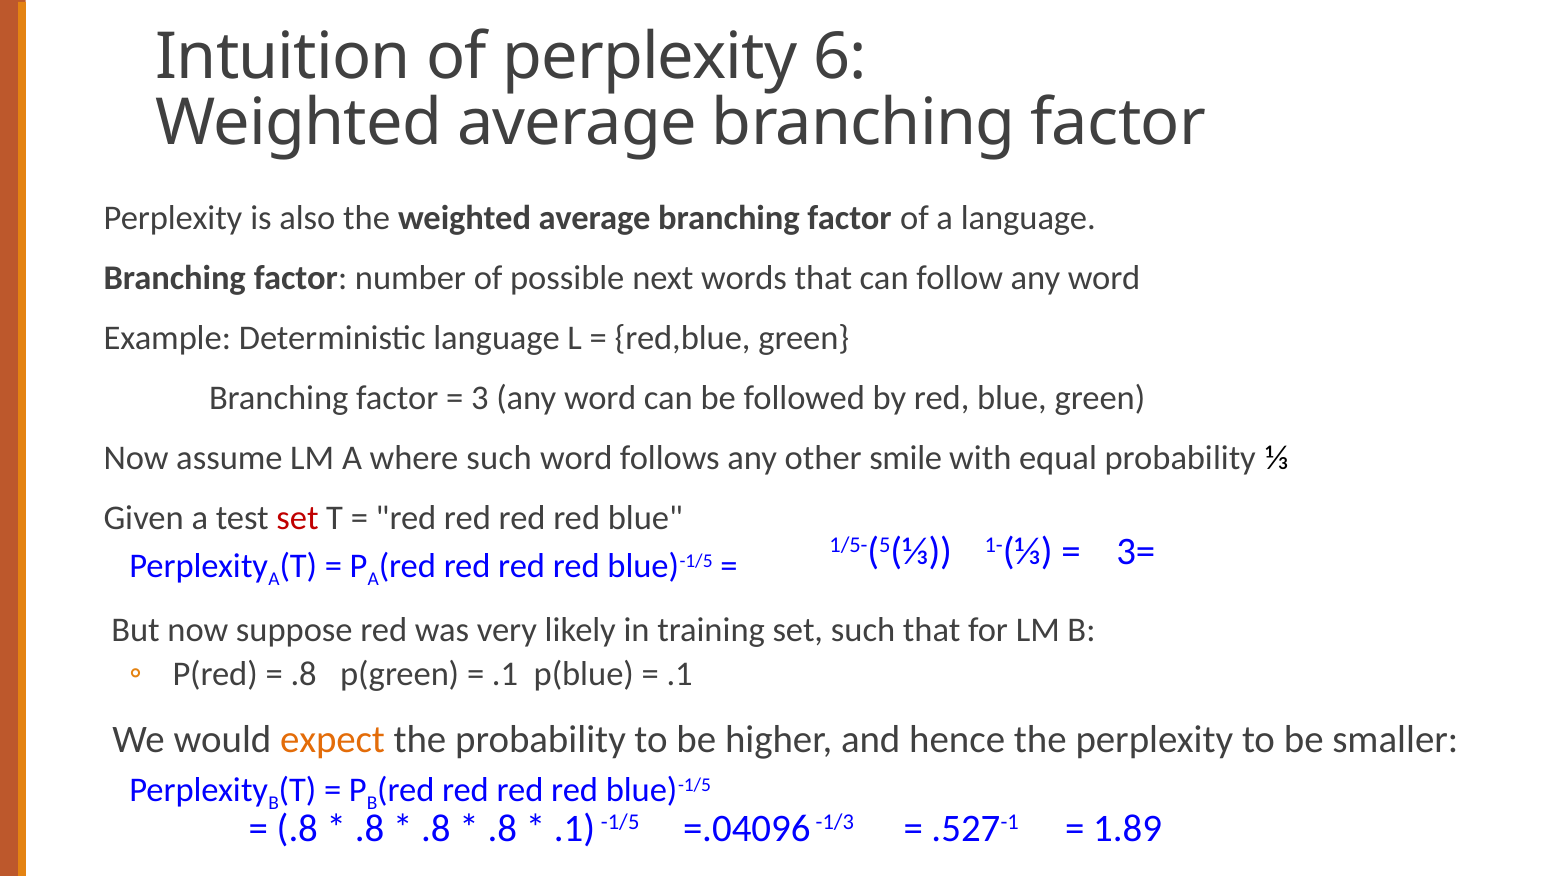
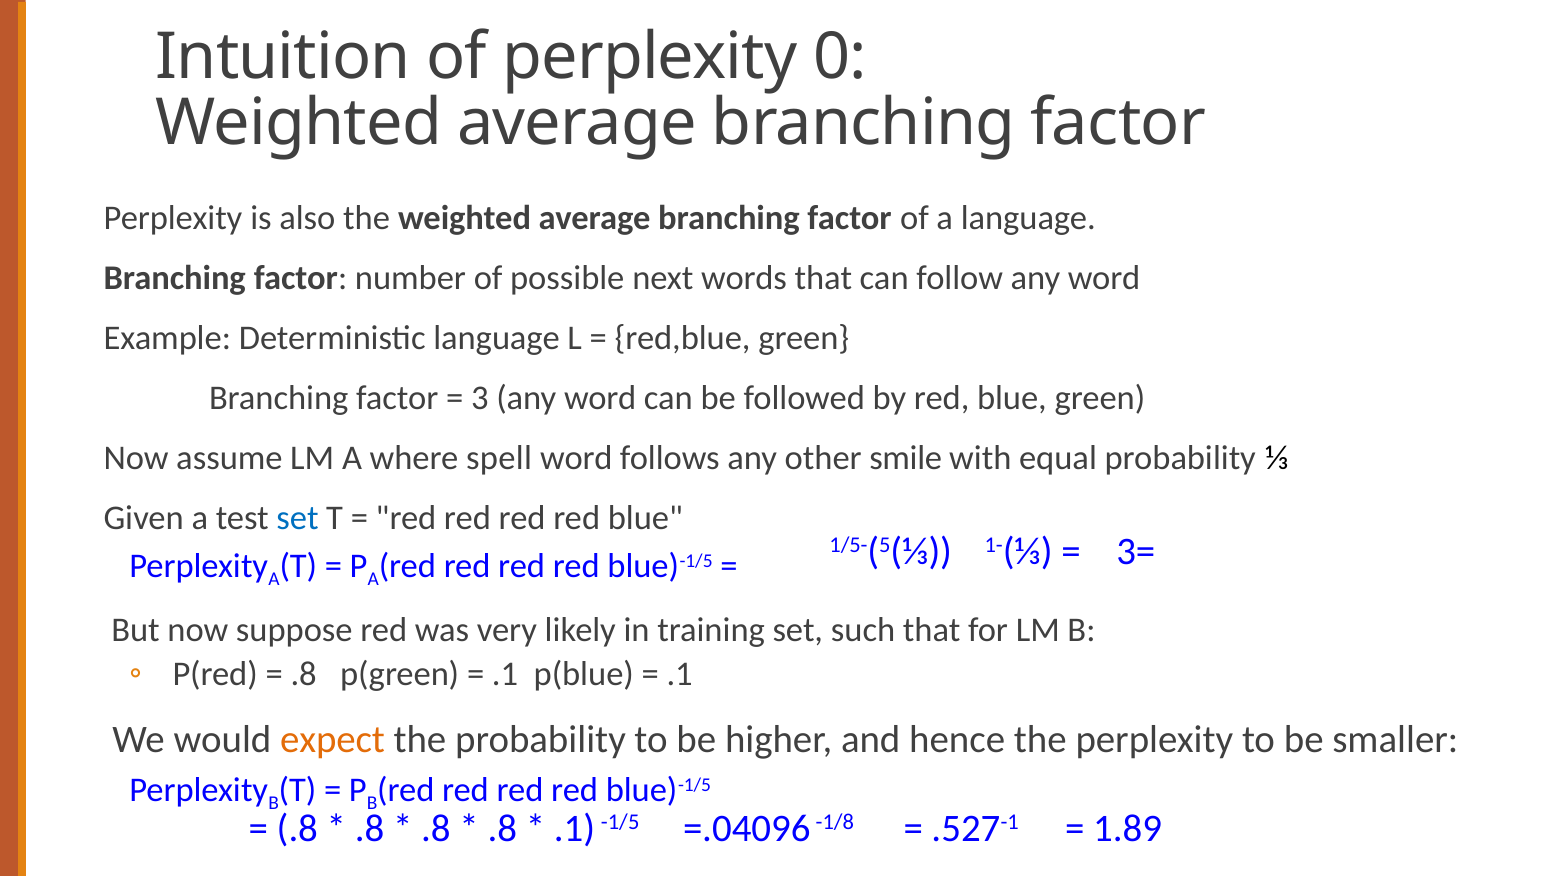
6: 6 -> 0
where such: such -> spell
set at (297, 518) colour: red -> blue
-1/3: -1/3 -> -1/8
